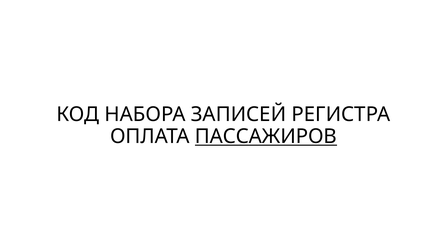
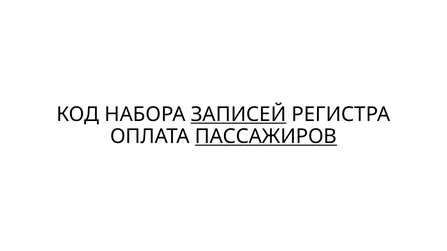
ЗАПИСЕЙ underline: none -> present
